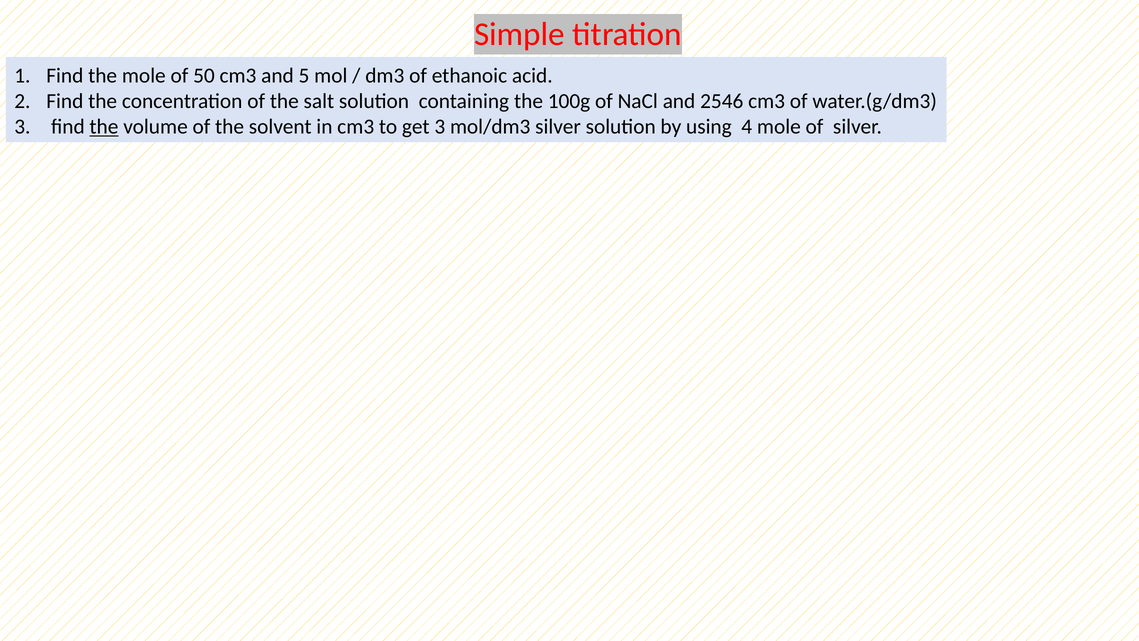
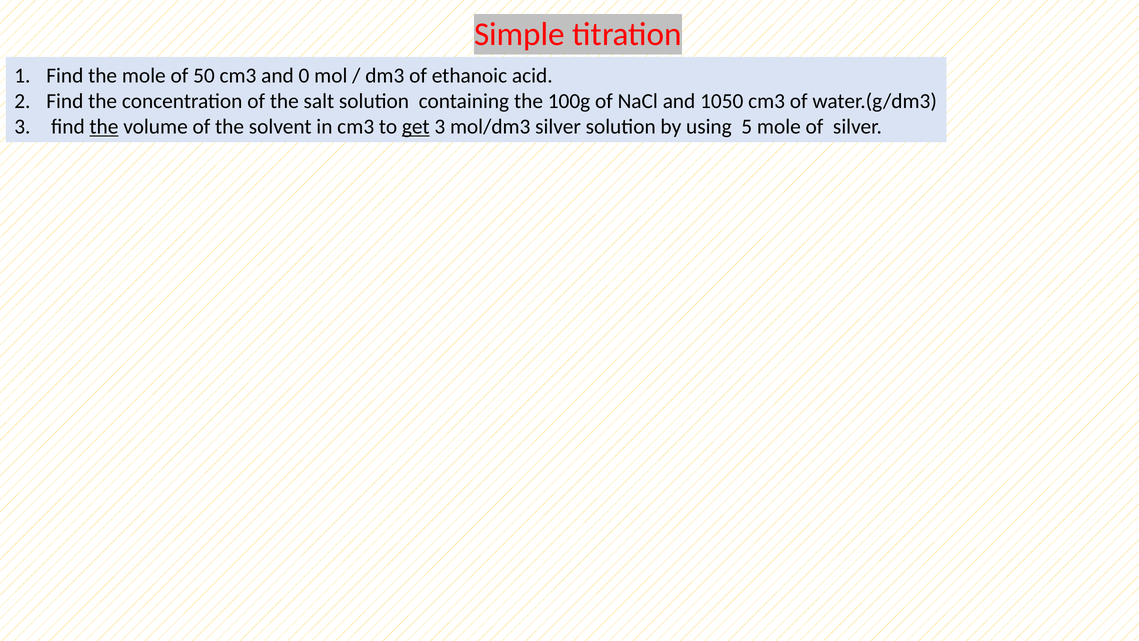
5: 5 -> 0
2546: 2546 -> 1050
get underline: none -> present
4: 4 -> 5
